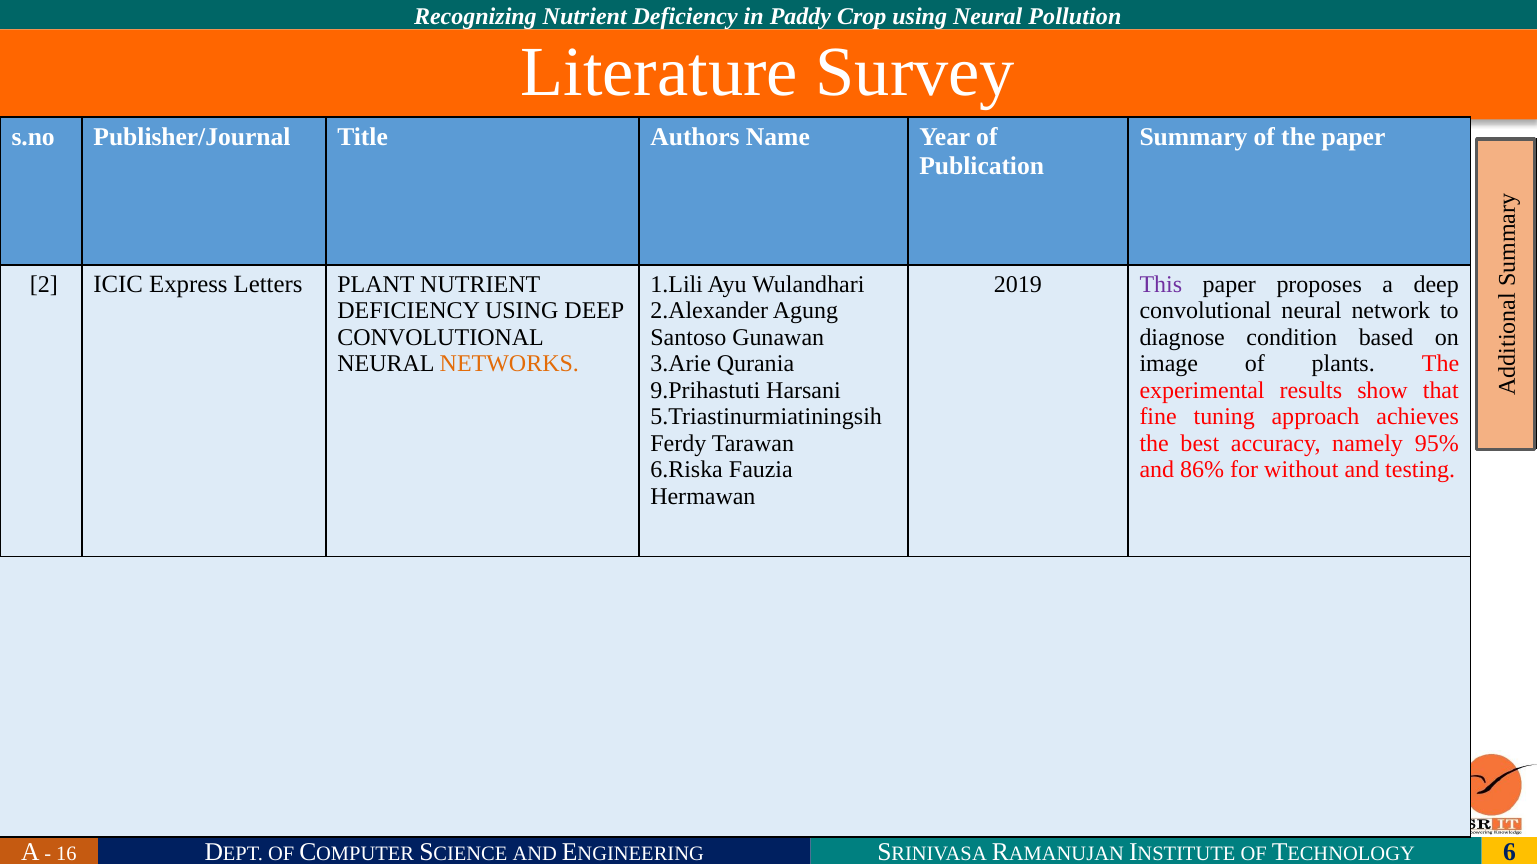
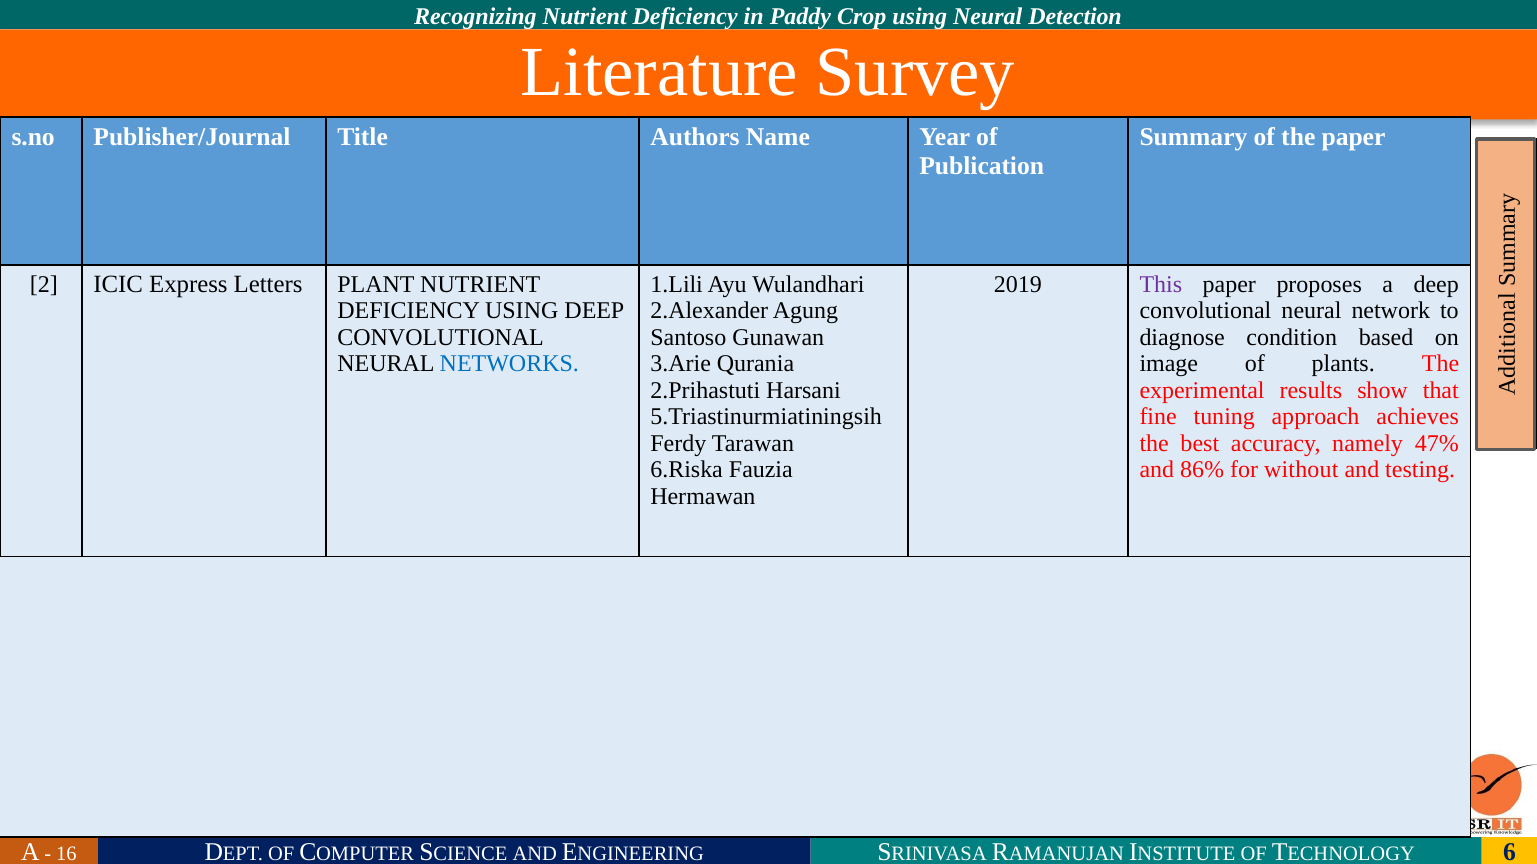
Pollution: Pollution -> Detection
NETWORKS colour: orange -> blue
9.Prihastuti: 9.Prihastuti -> 2.Prihastuti
95%: 95% -> 47%
